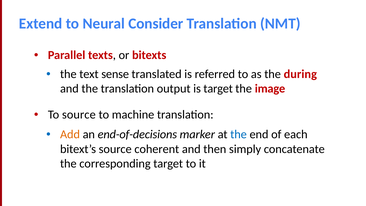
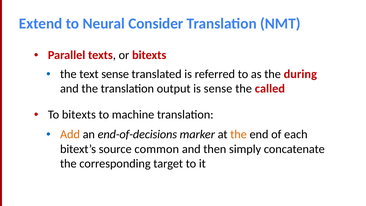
is target: target -> sense
image: image -> called
To source: source -> bitexts
the at (239, 134) colour: blue -> orange
coherent: coherent -> common
